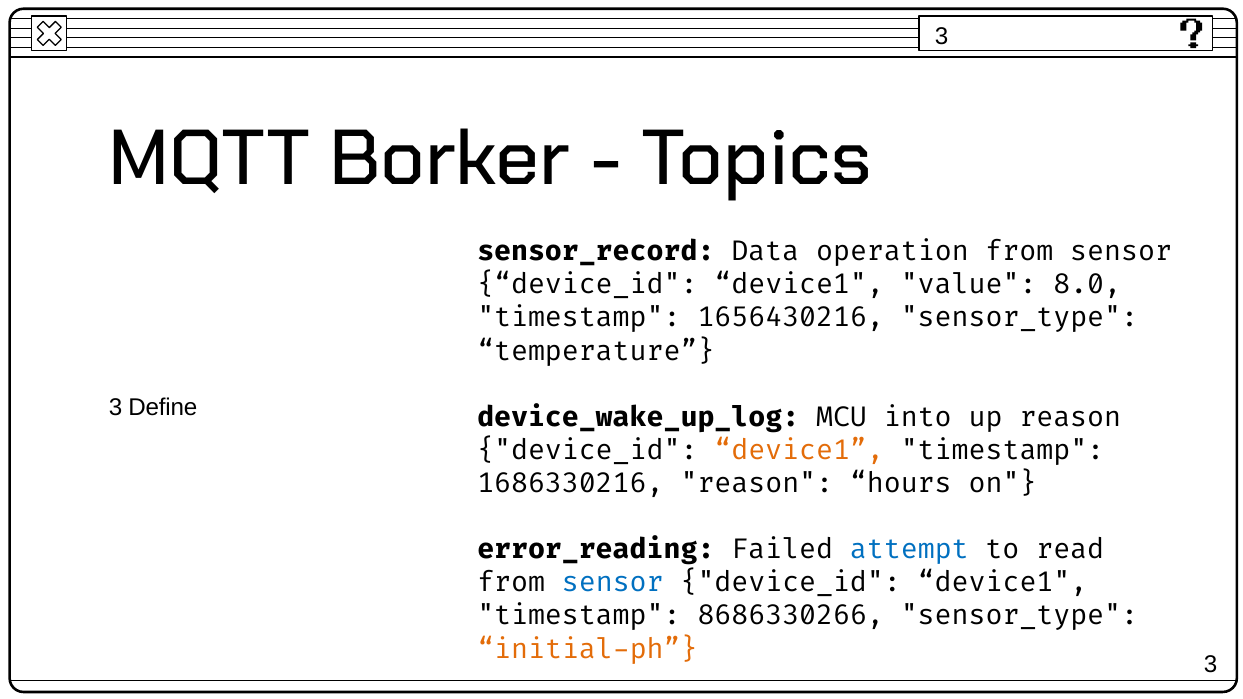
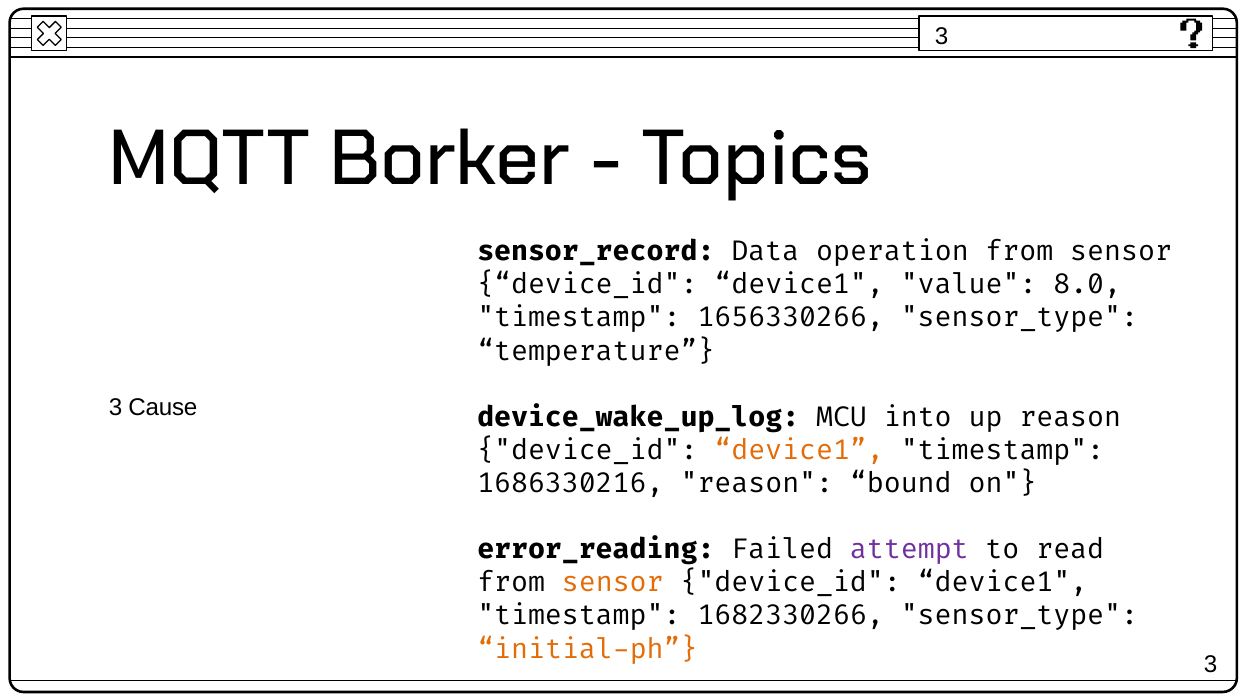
1656430216: 1656430216 -> 1656330266
Define: Define -> Cause
hours: hours -> bound
attempt colour: blue -> purple
sensor at (613, 583) colour: blue -> orange
8686330266: 8686330266 -> 1682330266
